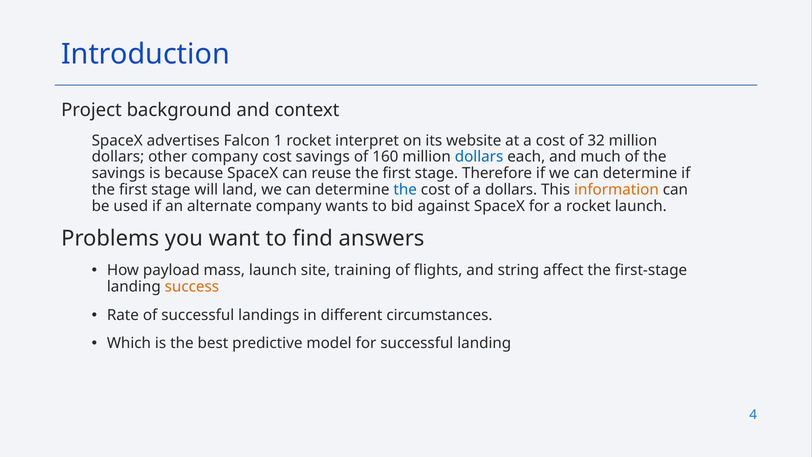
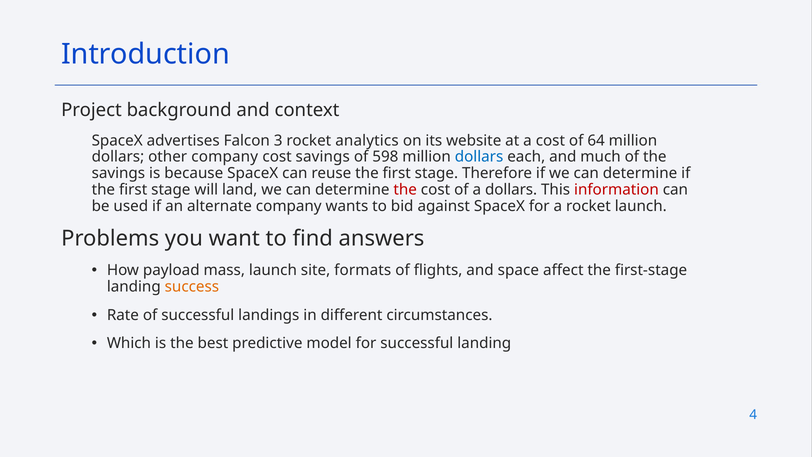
1: 1 -> 3
interpret: interpret -> analytics
32: 32 -> 64
160: 160 -> 598
the at (405, 190) colour: blue -> red
information colour: orange -> red
training: training -> formats
string: string -> space
